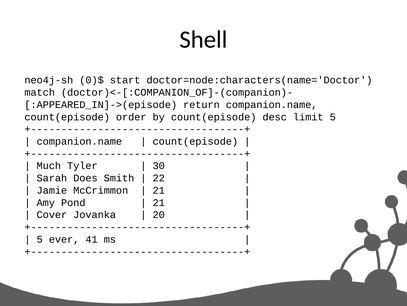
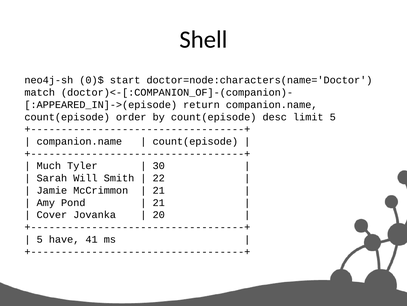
Does: Does -> Will
ever: ever -> have
